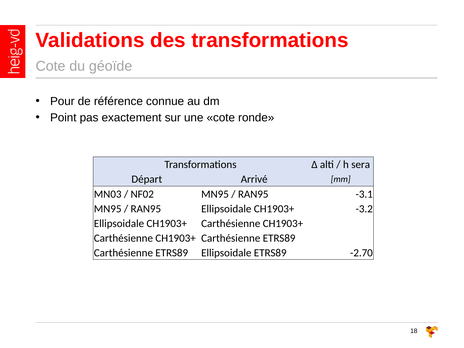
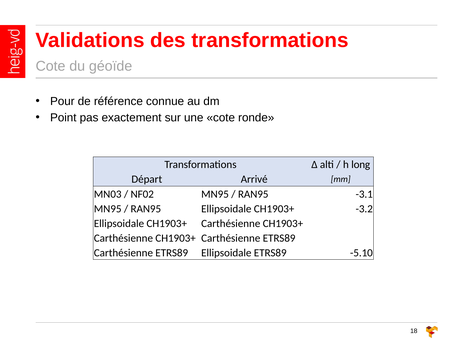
sera: sera -> long
-2.70: -2.70 -> -5.10
